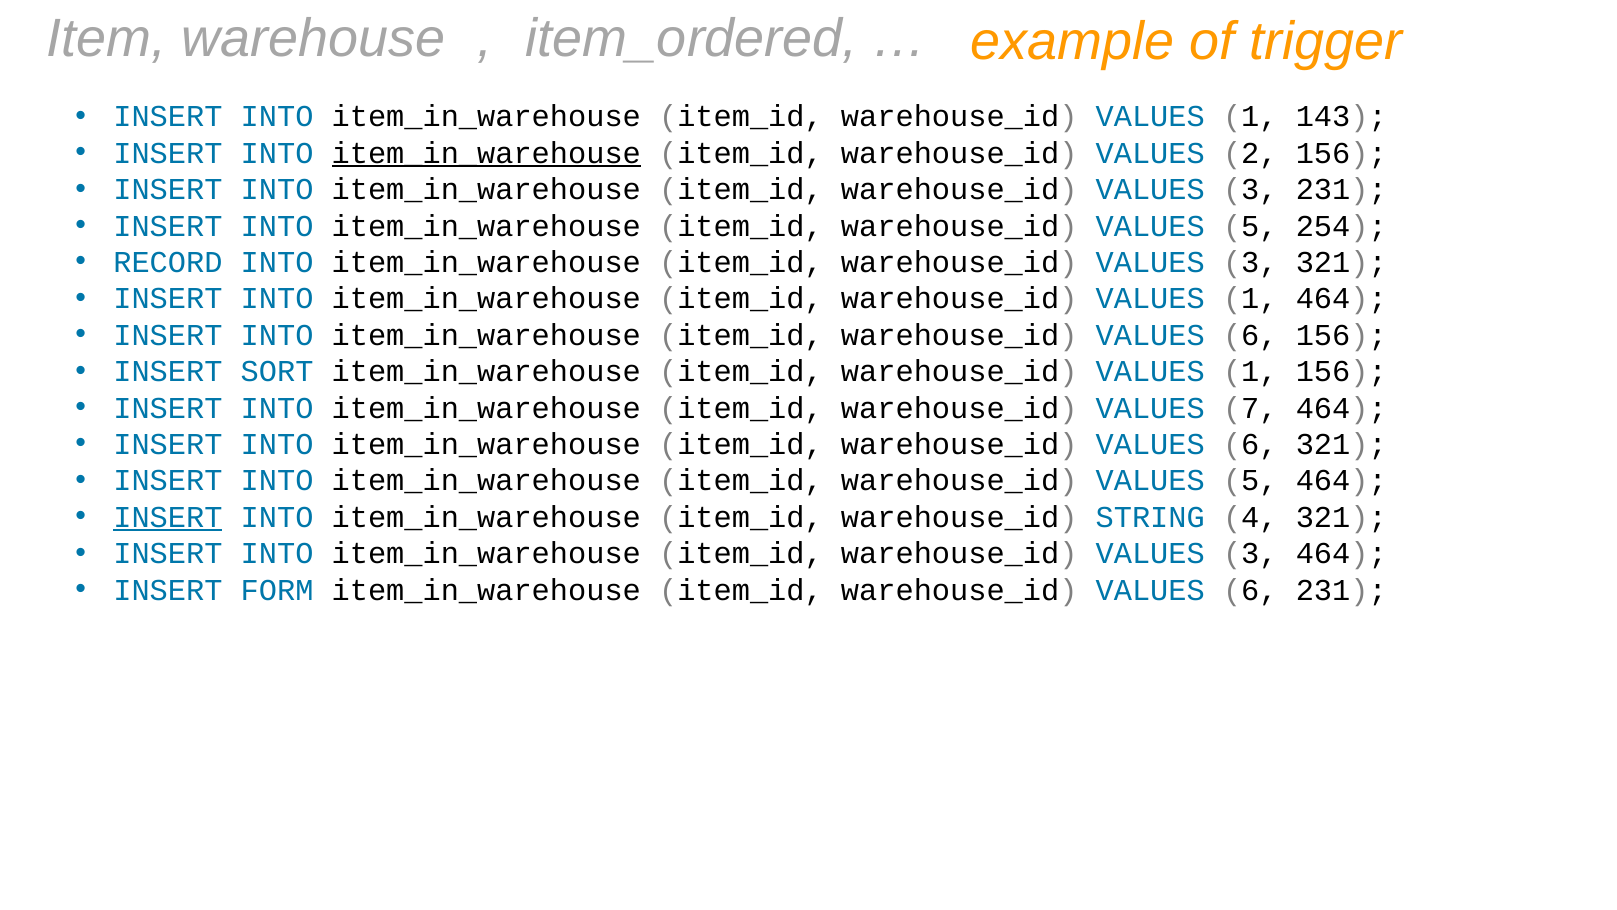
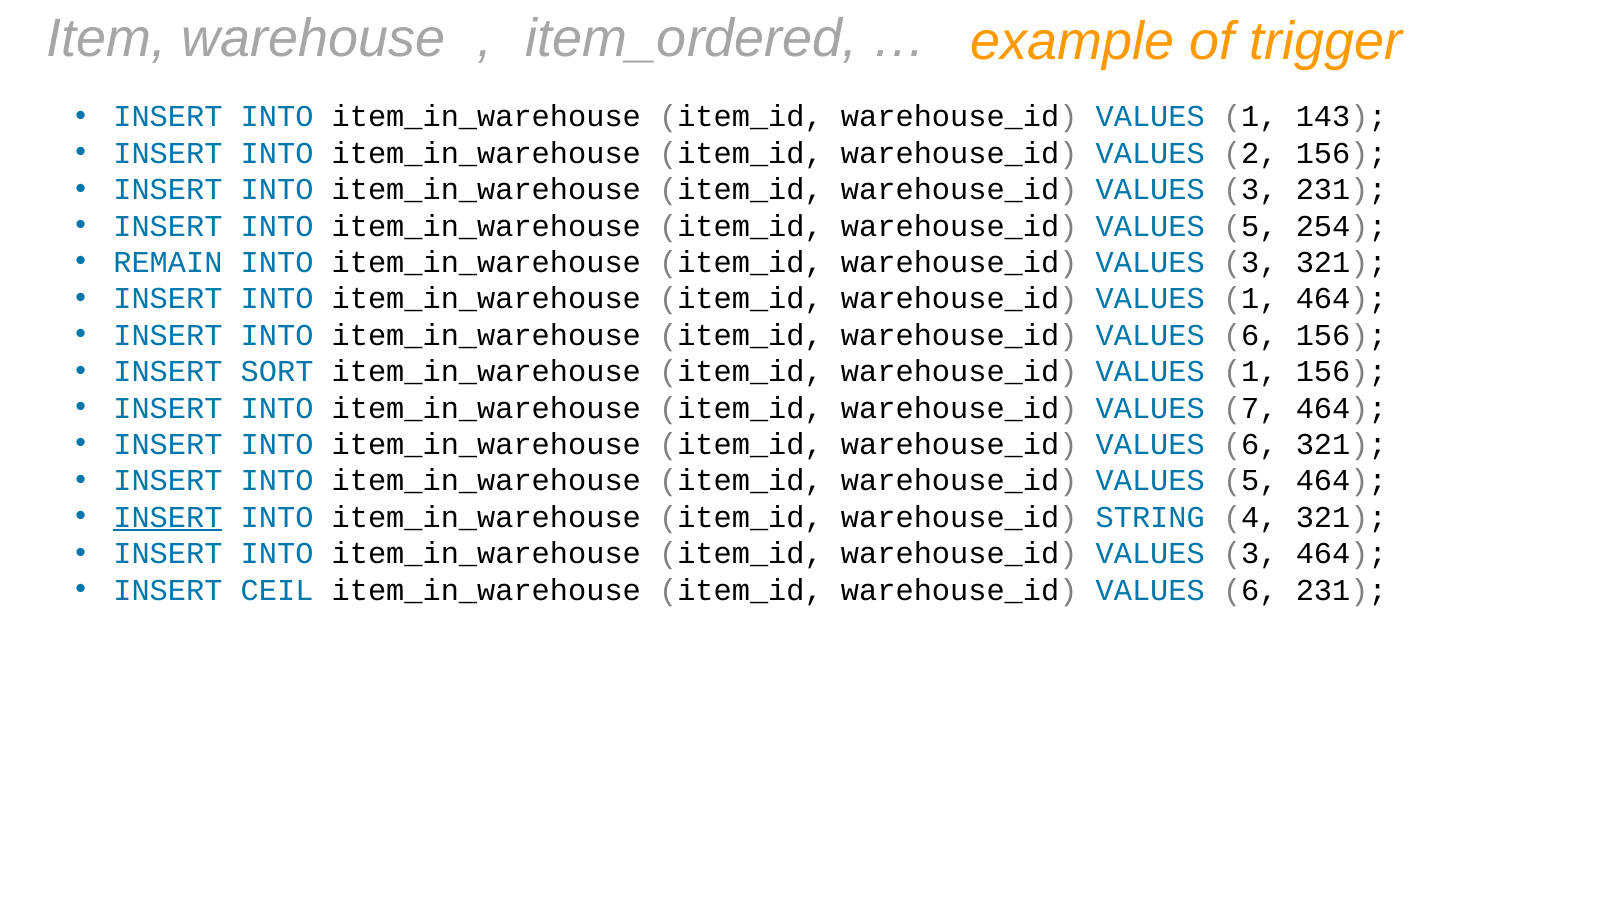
item_in_warehouse at (486, 153) underline: present -> none
RECORD: RECORD -> REMAIN
FORM: FORM -> CEIL
